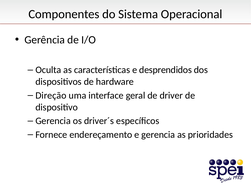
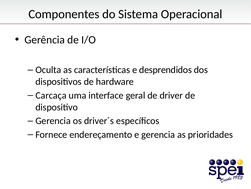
Direção: Direção -> Carcaça
